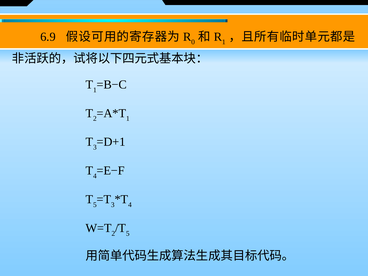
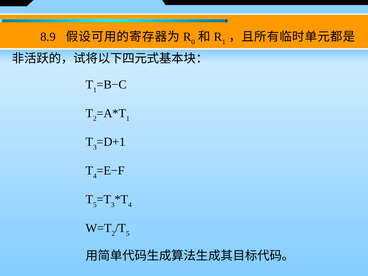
6.9: 6.9 -> 8.9
